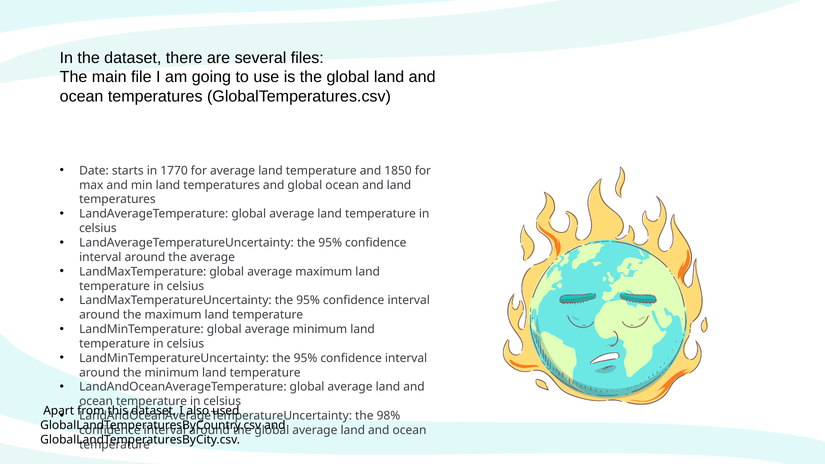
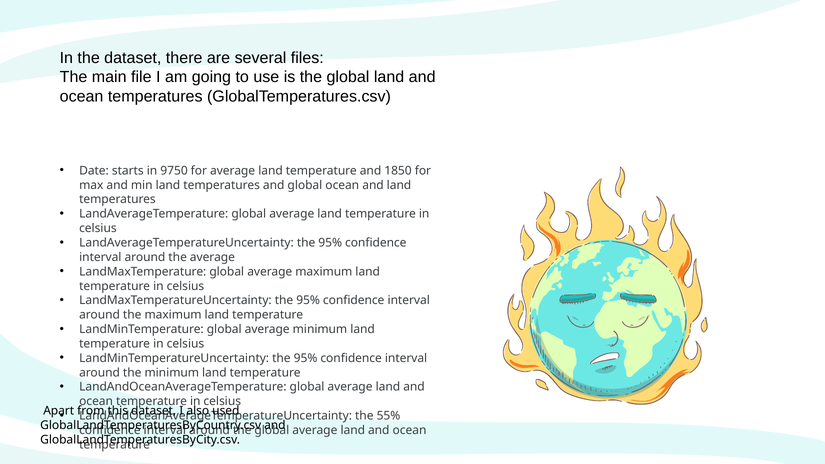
1770: 1770 -> 9750
98%: 98% -> 55%
